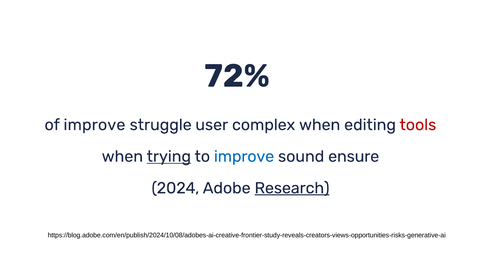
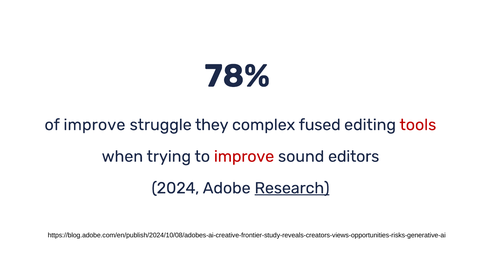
72%: 72% -> 78%
user: user -> they
complex when: when -> fused
trying underline: present -> none
improve at (244, 156) colour: blue -> red
ensure: ensure -> editors
